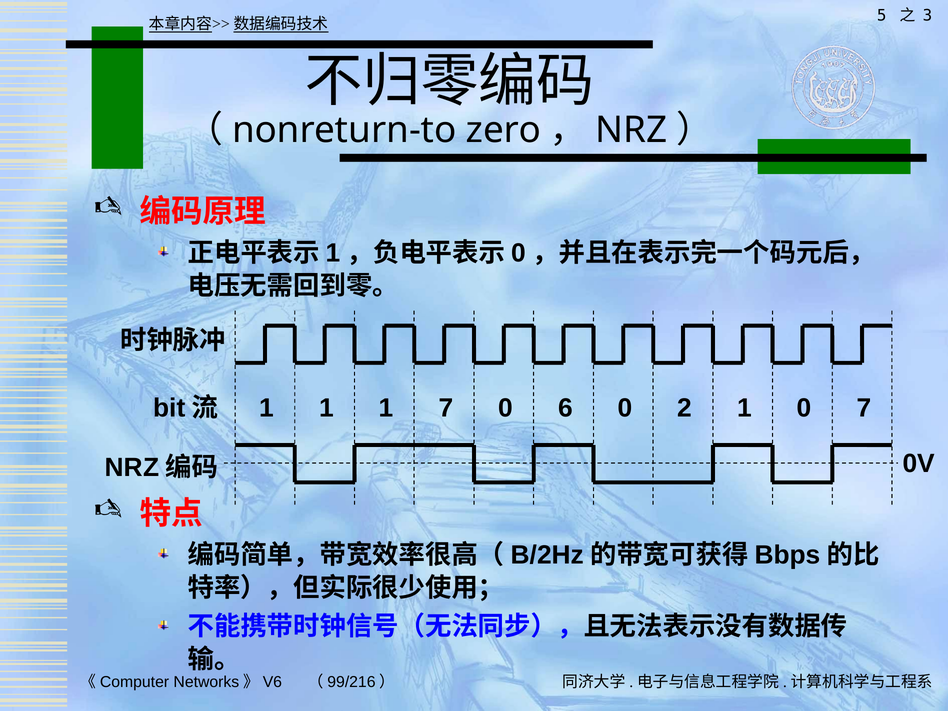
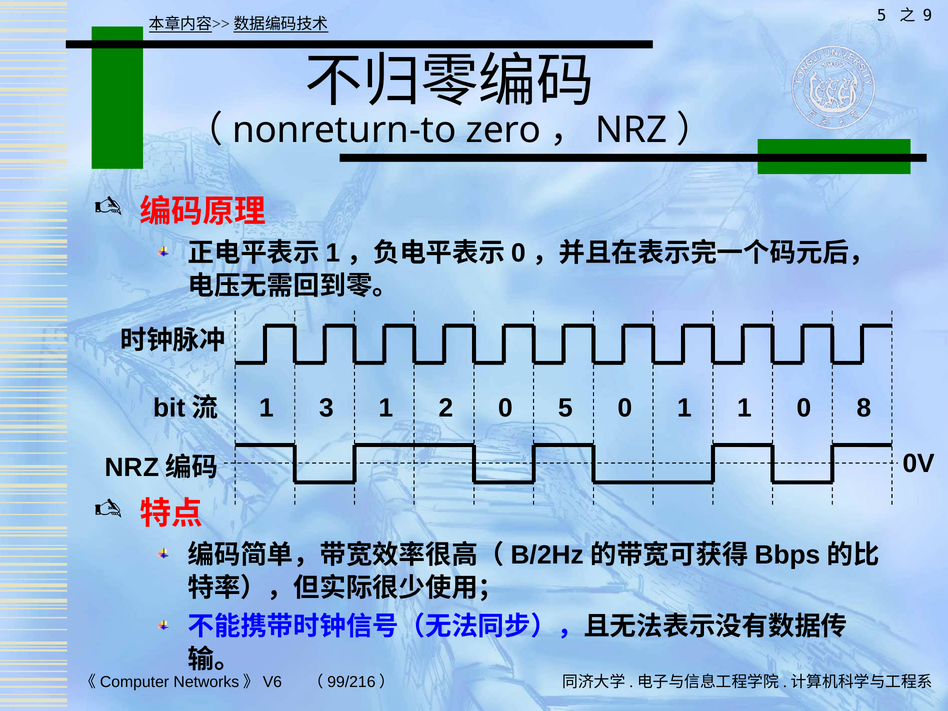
3: 3 -> 9
1 at (326, 408): 1 -> 3
1 7: 7 -> 2
0 6: 6 -> 5
0 2: 2 -> 1
0 7: 7 -> 8
